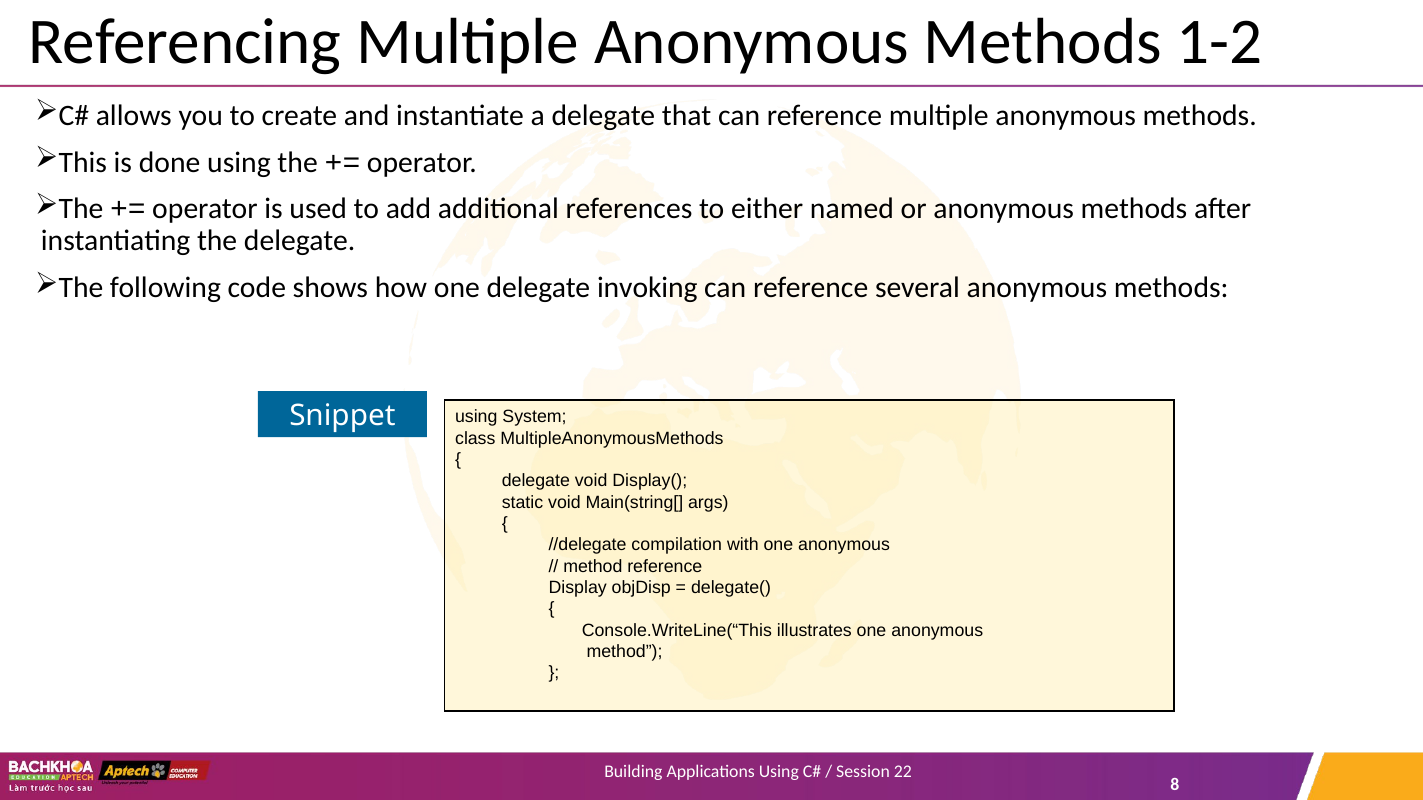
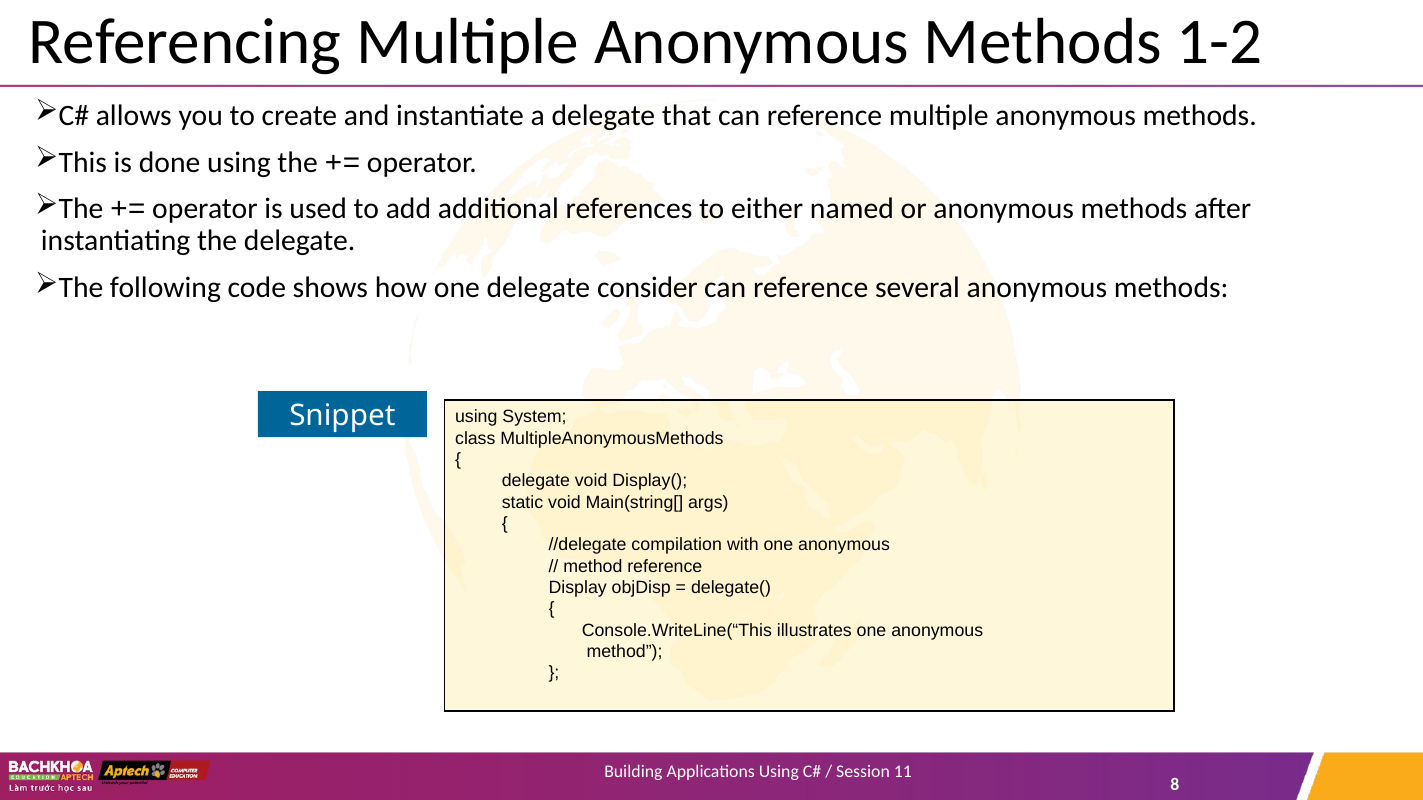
invoking: invoking -> consider
22: 22 -> 11
